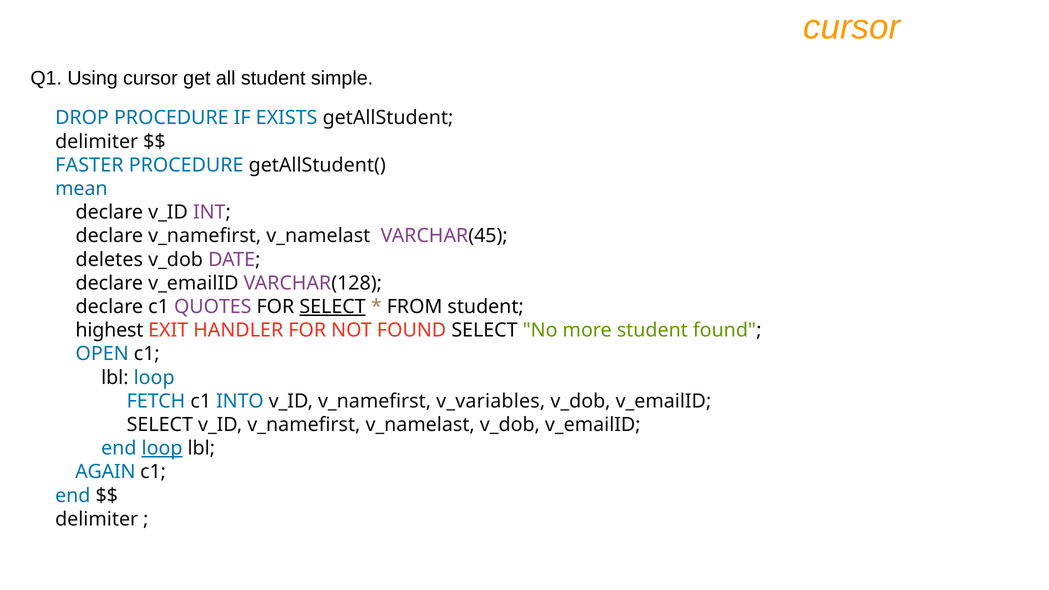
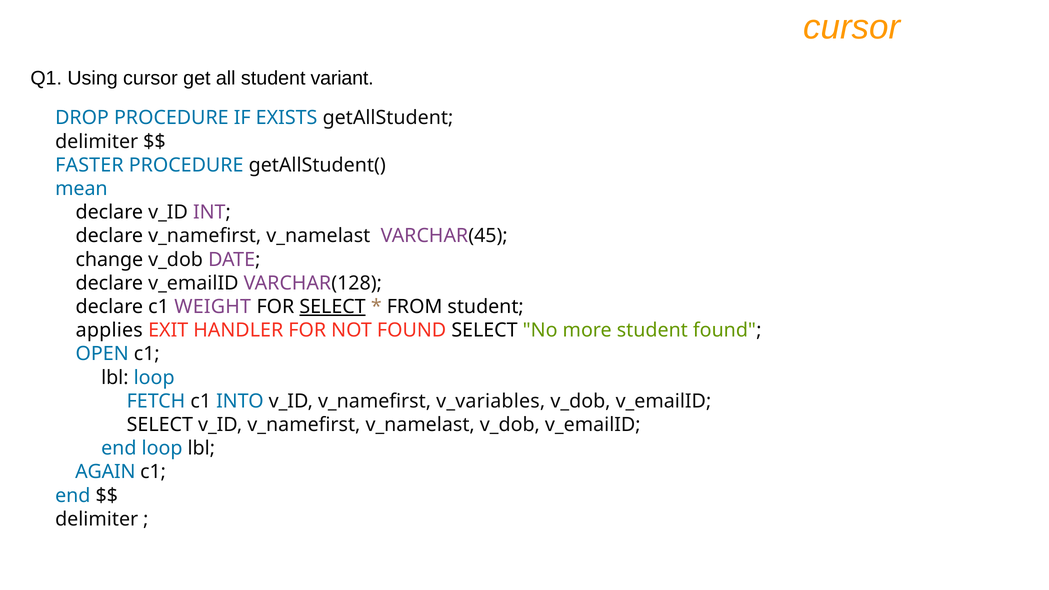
simple: simple -> variant
deletes: deletes -> change
QUOTES: QUOTES -> WEIGHT
highest: highest -> applies
loop at (162, 448) underline: present -> none
